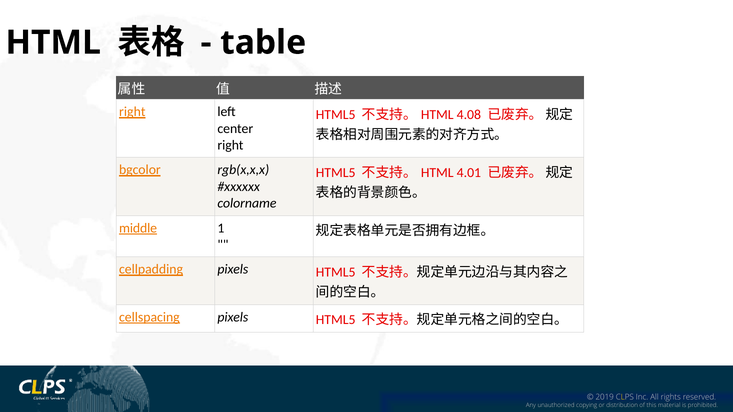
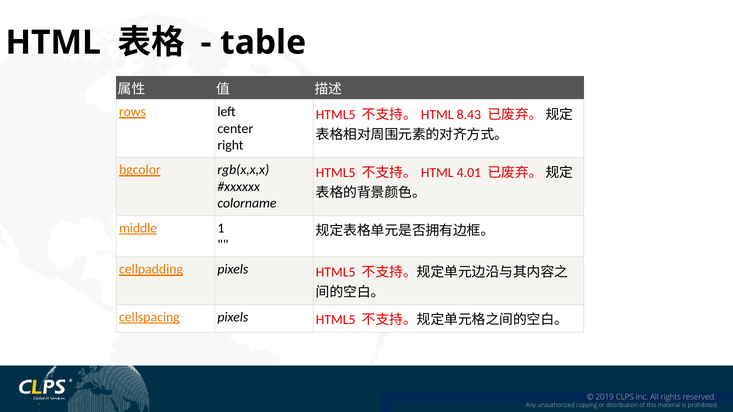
right at (132, 112): right -> rows
4.08: 4.08 -> 8.43
